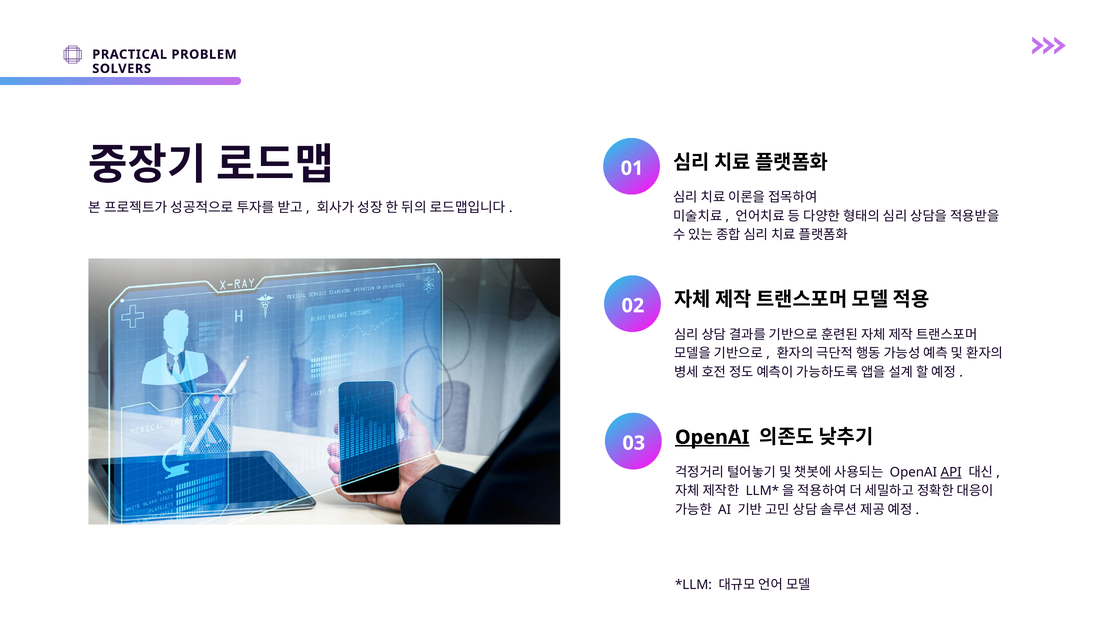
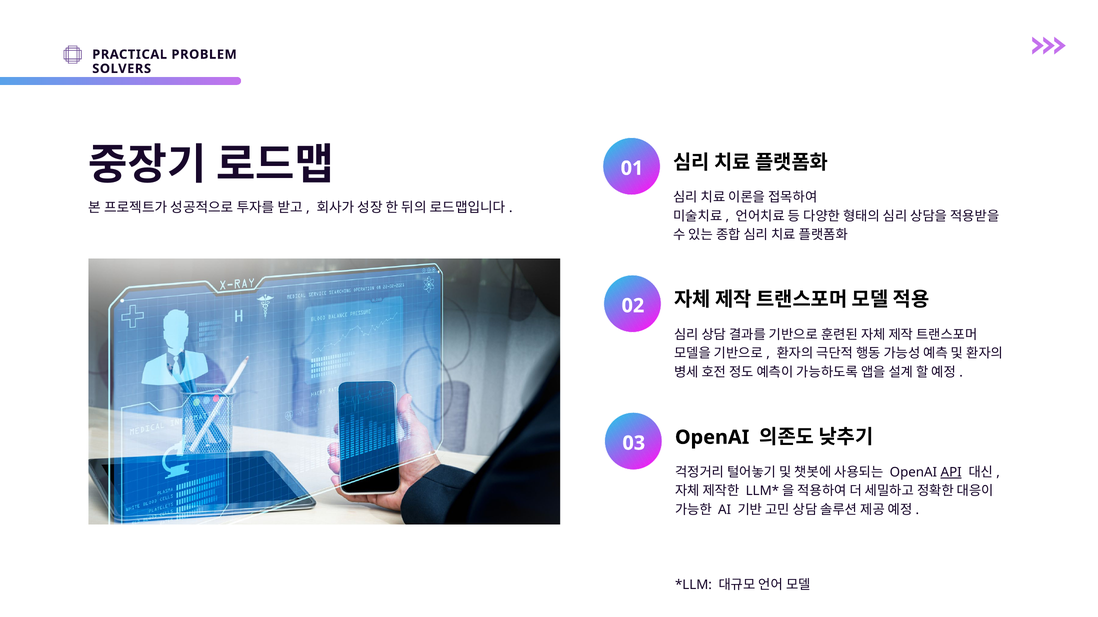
OpenAI at (712, 438) underline: present -> none
